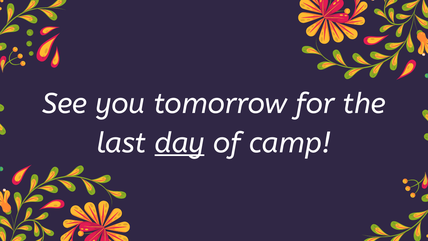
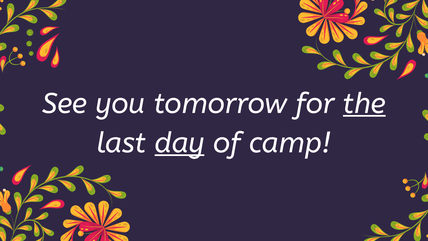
the underline: none -> present
